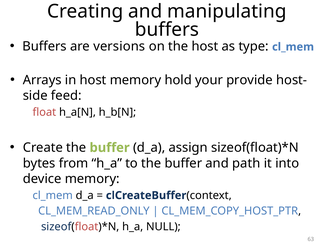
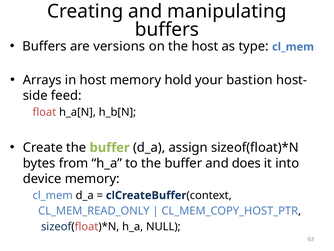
provide: provide -> bastion
path: path -> does
